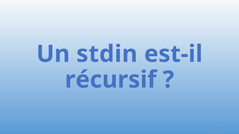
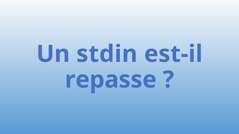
récursif: récursif -> repasse
